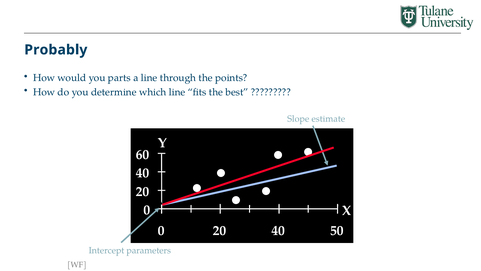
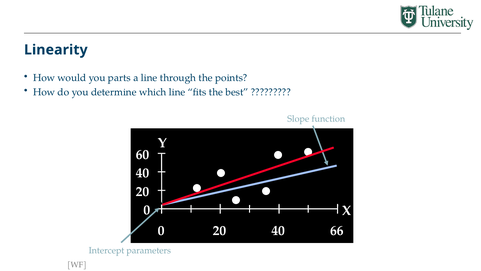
Probably: Probably -> Linearity
estimate: estimate -> function
50: 50 -> 66
